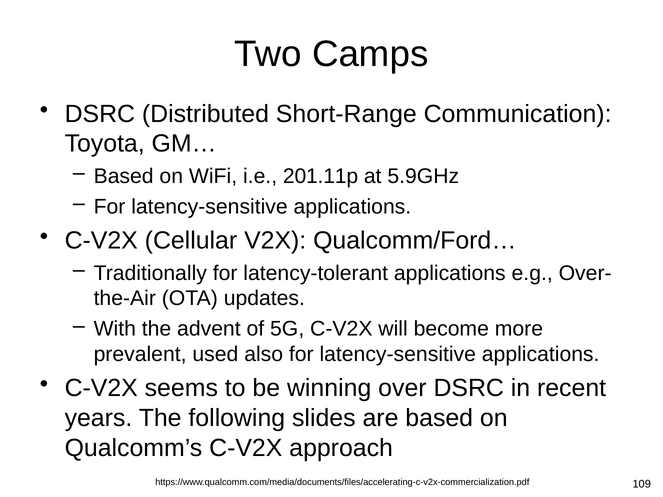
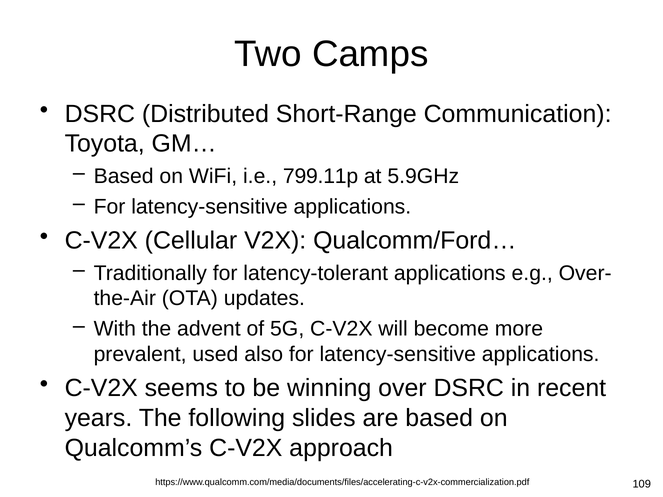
201.11p: 201.11p -> 799.11p
